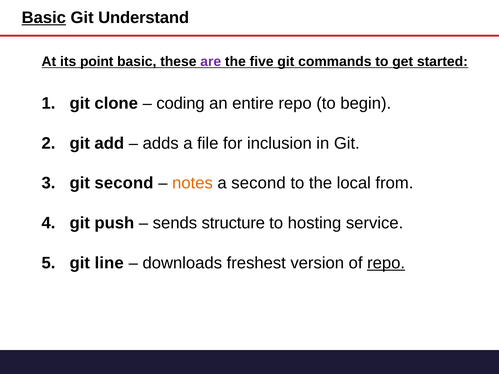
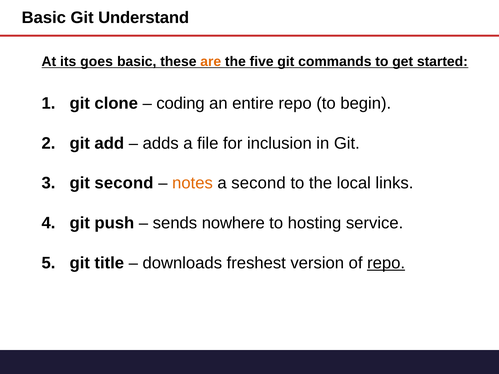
Basic at (44, 18) underline: present -> none
point: point -> goes
are colour: purple -> orange
from: from -> links
structure: structure -> nowhere
line: line -> title
